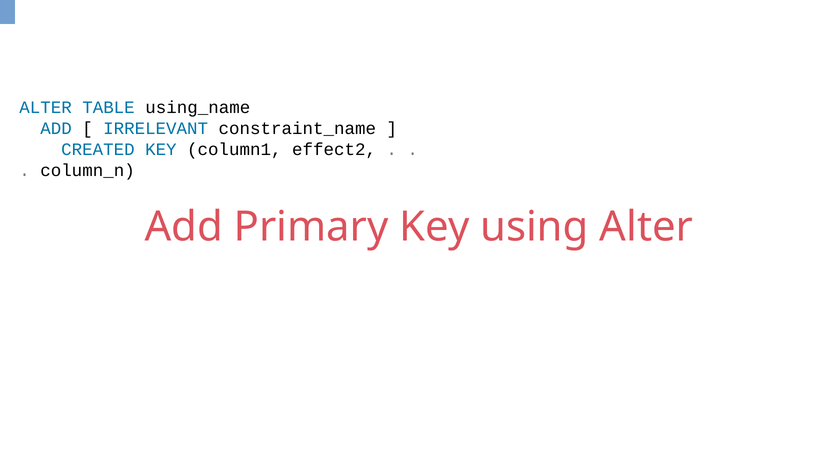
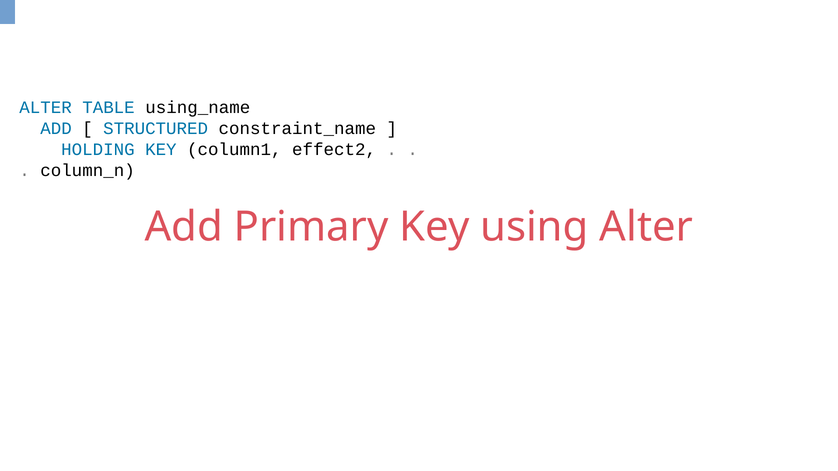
IRRELEVANT: IRRELEVANT -> STRUCTURED
CREATED: CREATED -> HOLDING
